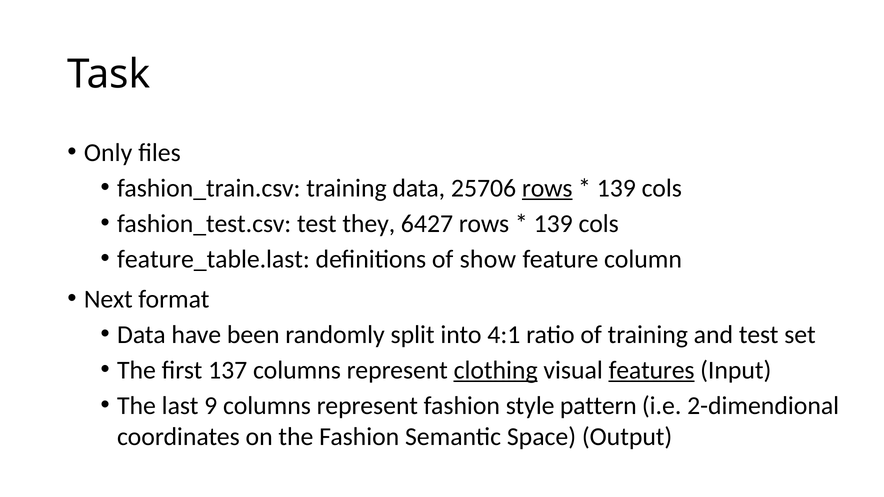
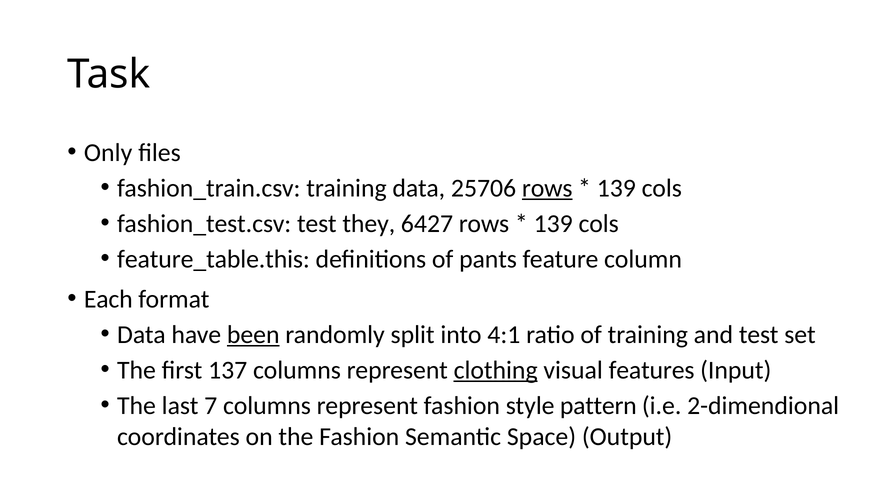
feature_table.last: feature_table.last -> feature_table.this
show: show -> pants
Next: Next -> Each
been underline: none -> present
features underline: present -> none
9: 9 -> 7
